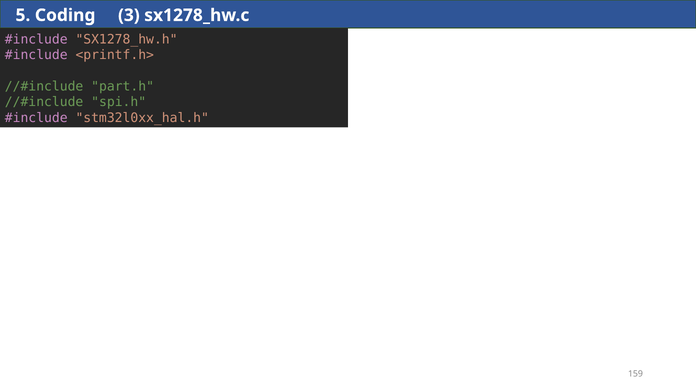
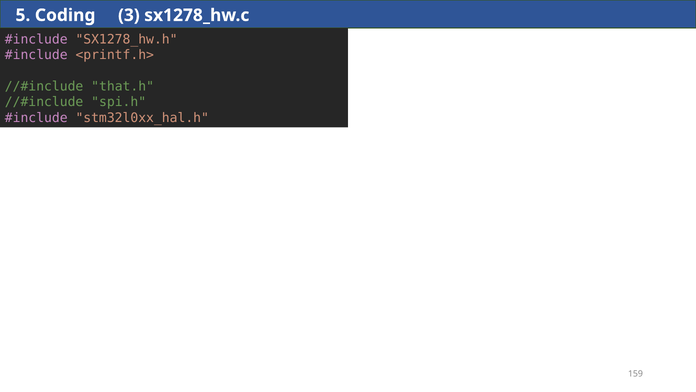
part.h: part.h -> that.h
